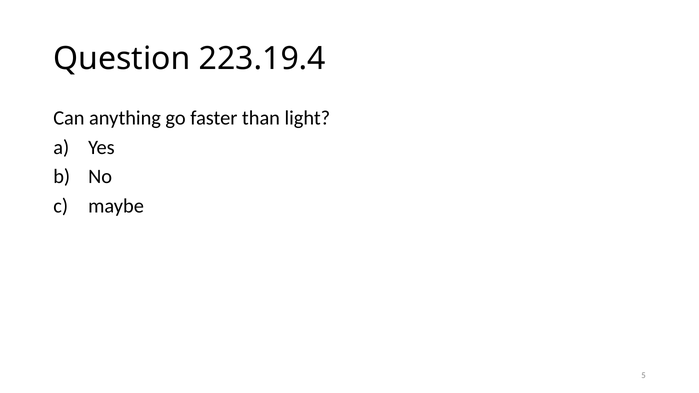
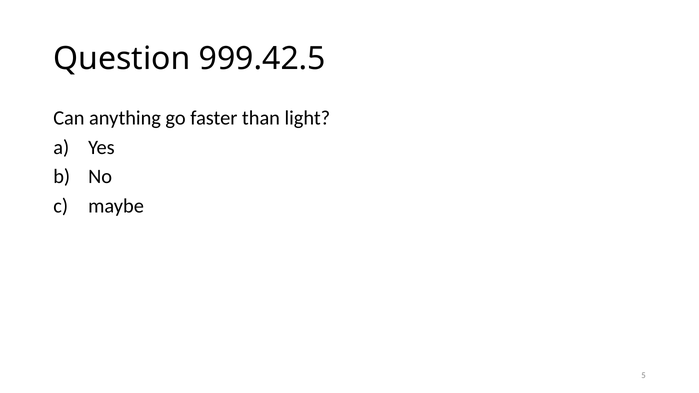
223.19.4: 223.19.4 -> 999.42.5
